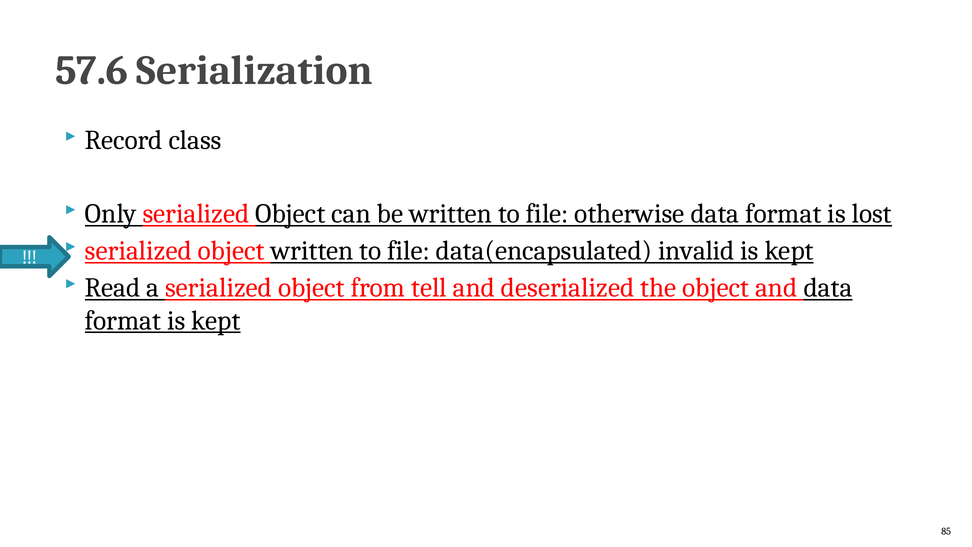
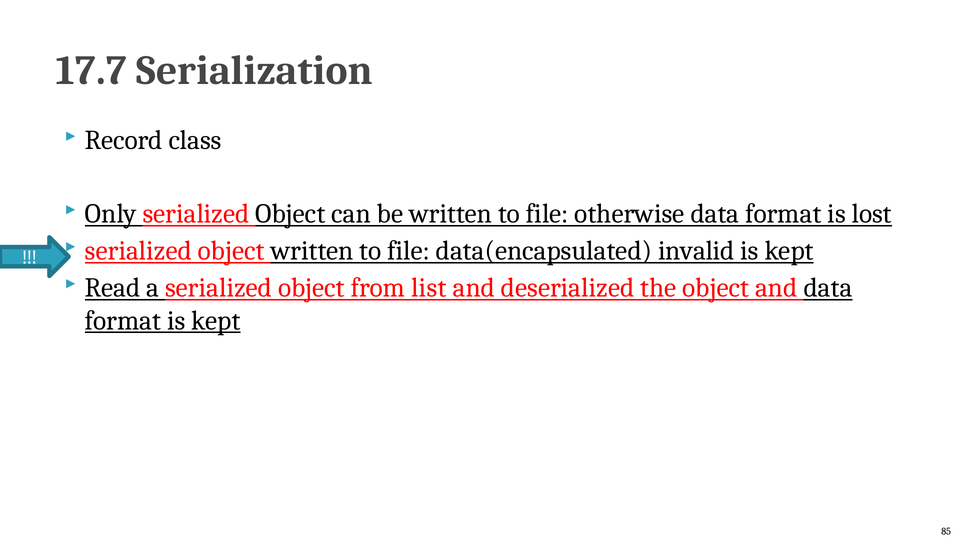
57.6: 57.6 -> 17.7
tell: tell -> list
